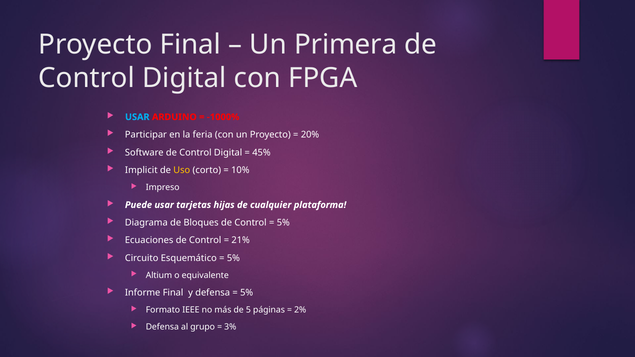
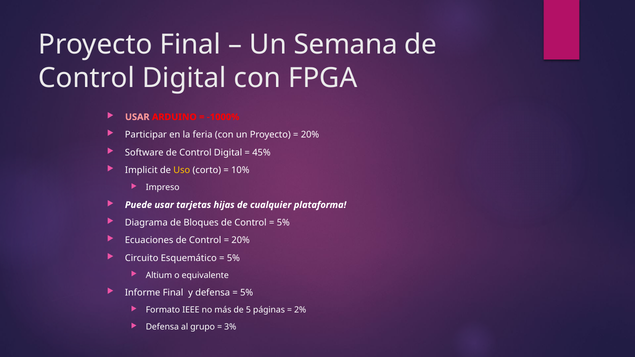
Primera: Primera -> Semana
USAR at (137, 117) colour: light blue -> pink
21% at (241, 240): 21% -> 20%
